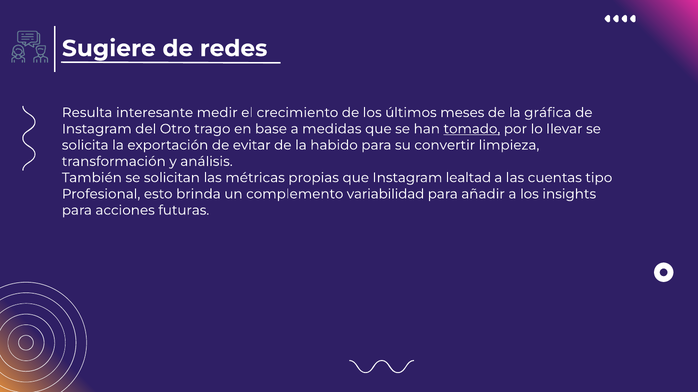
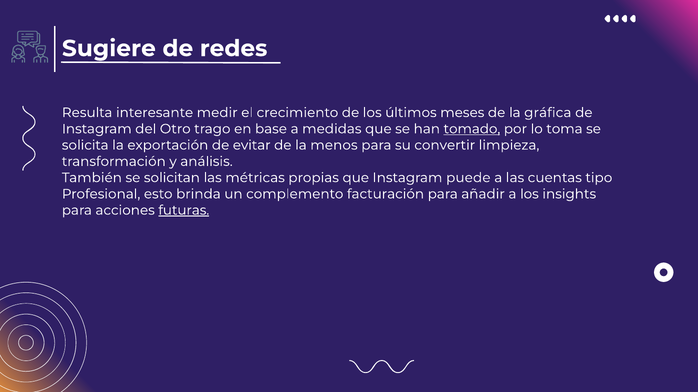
llevar: llevar -> toma
habido: habido -> menos
lealtad: lealtad -> puede
variabilidad: variabilidad -> facturación
futuras underline: none -> present
